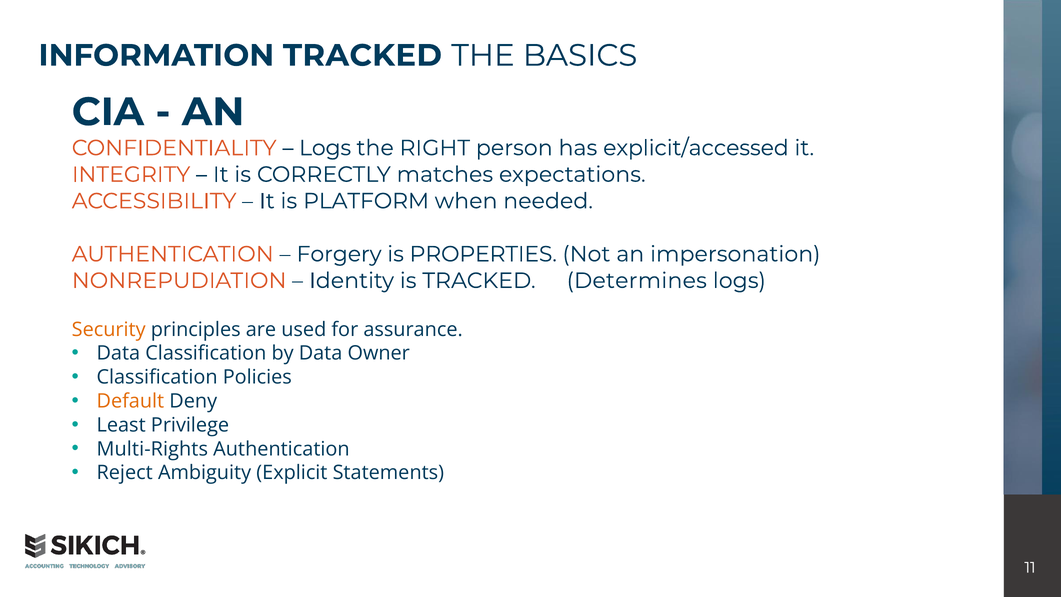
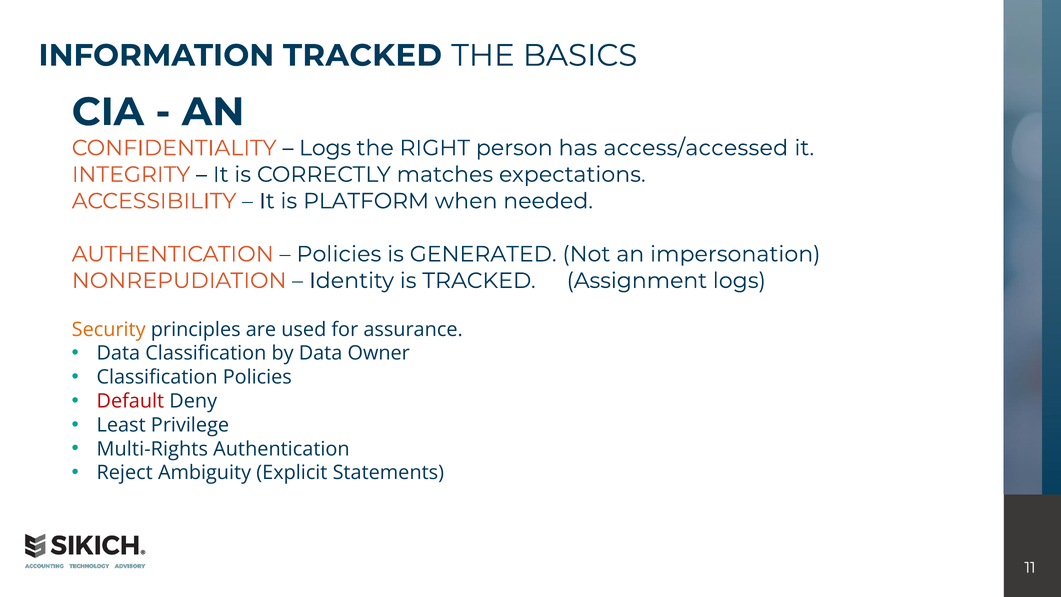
explicit/accessed: explicit/accessed -> access/accessed
Forgery at (339, 254): Forgery -> Policies
PROPERTIES: PROPERTIES -> GENERATED
Determines: Determines -> Assignment
Default colour: orange -> red
